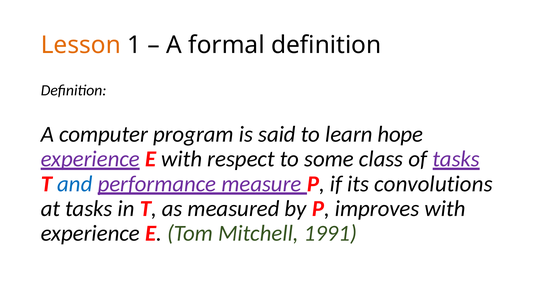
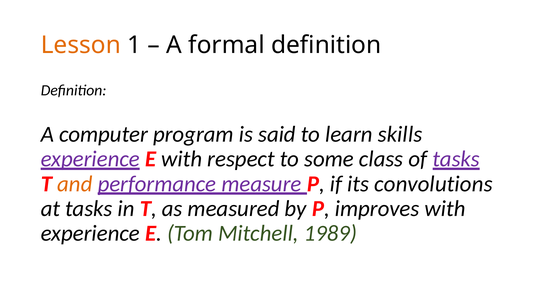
hope: hope -> skills
and colour: blue -> orange
1991: 1991 -> 1989
